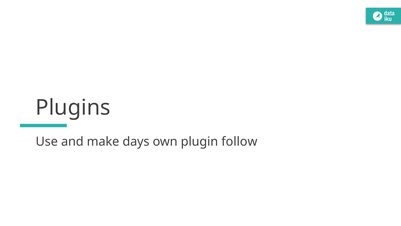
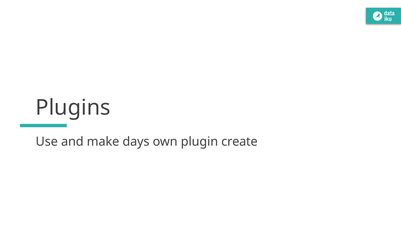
follow: follow -> create
